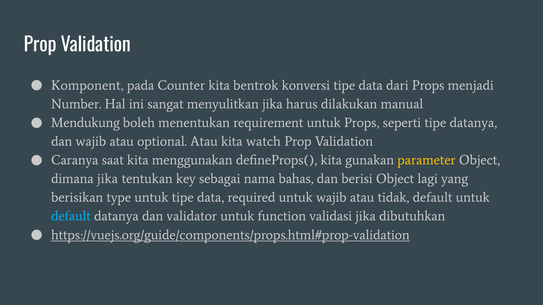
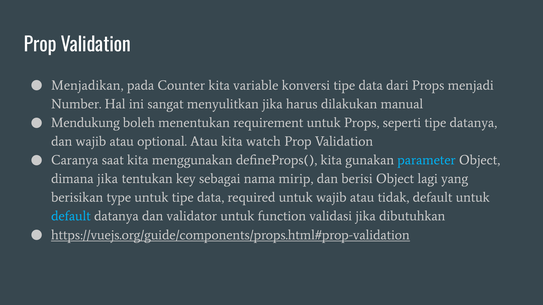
Komponent: Komponent -> Menjadikan
bentrok: bentrok -> variable
parameter colour: yellow -> light blue
bahas: bahas -> mirip
